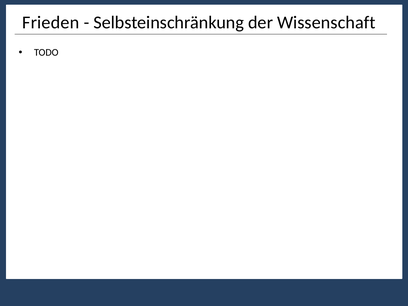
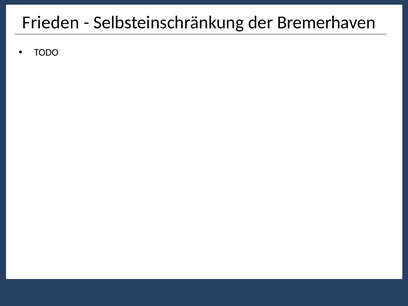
Wissenschaft: Wissenschaft -> Bremerhaven
